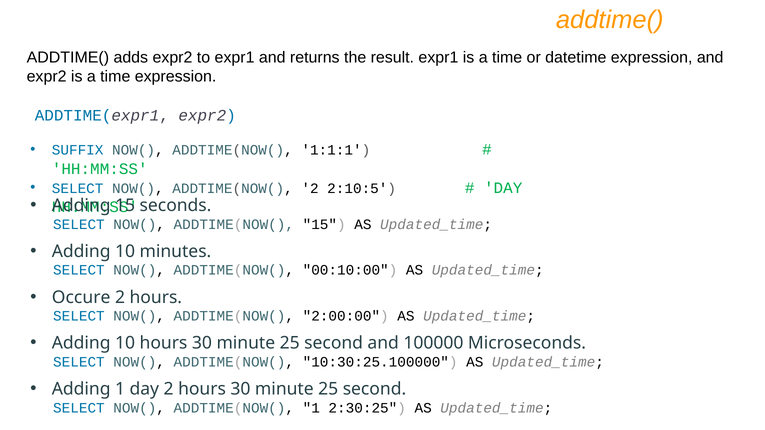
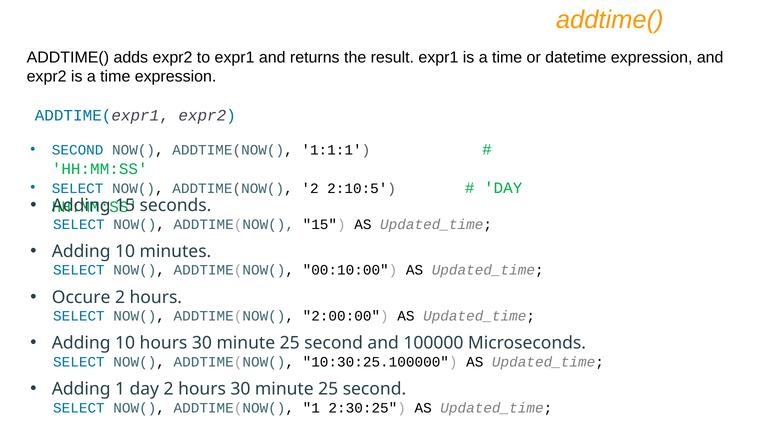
SUFFIX at (78, 150): SUFFIX -> SECOND
